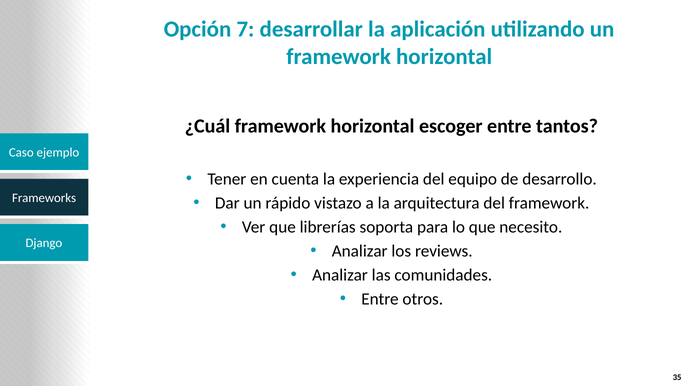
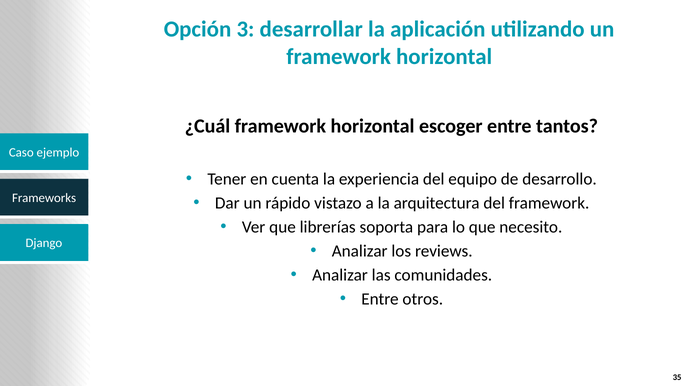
7: 7 -> 3
